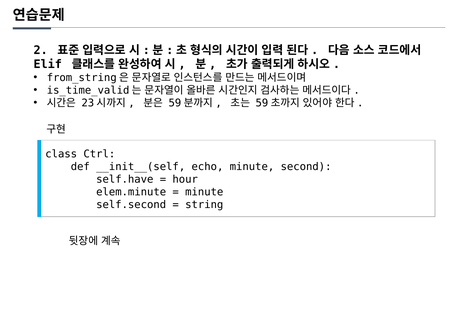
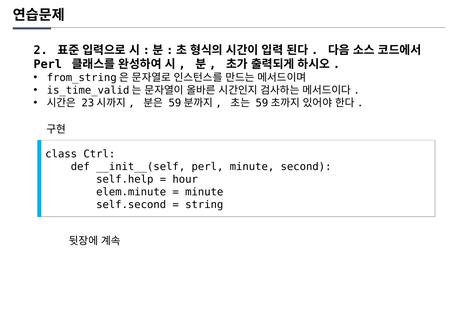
Elif at (48, 64): Elif -> Perl
__init__(self echo: echo -> perl
self.have: self.have -> self.help
